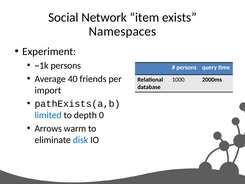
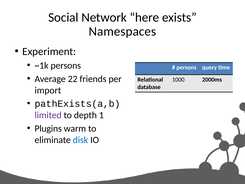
item: item -> here
40: 40 -> 22
limited colour: blue -> purple
0: 0 -> 1
Arrows: Arrows -> Plugins
